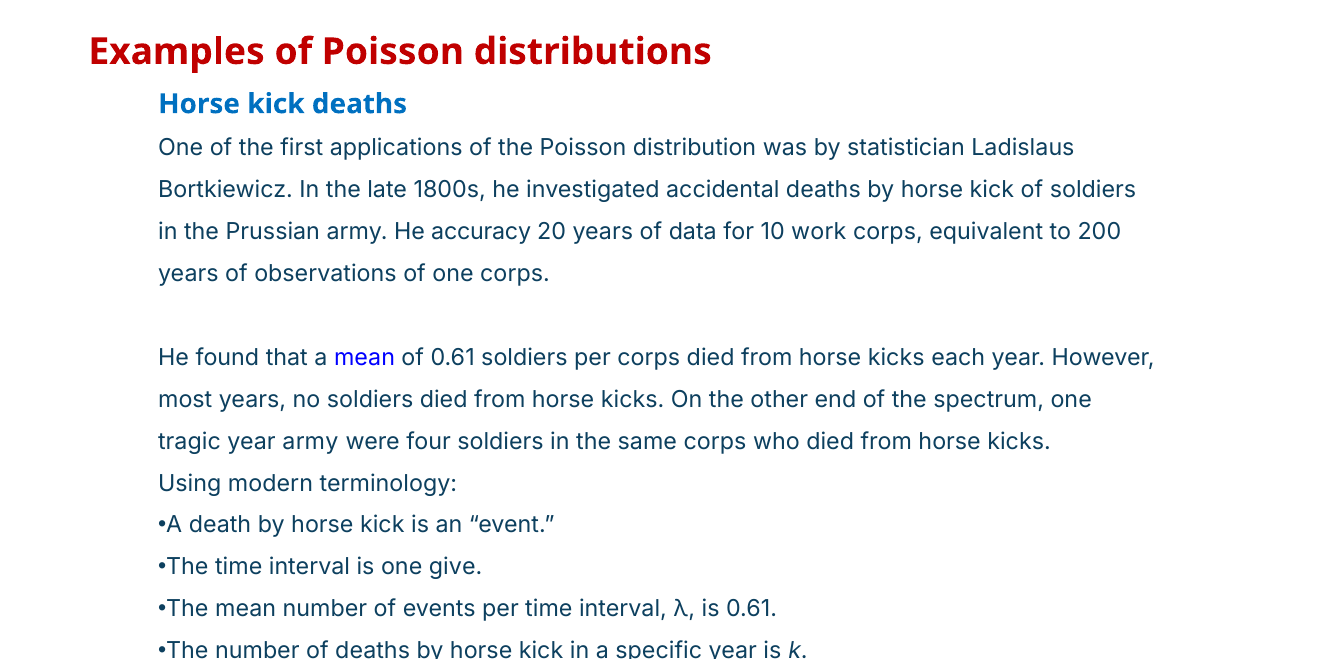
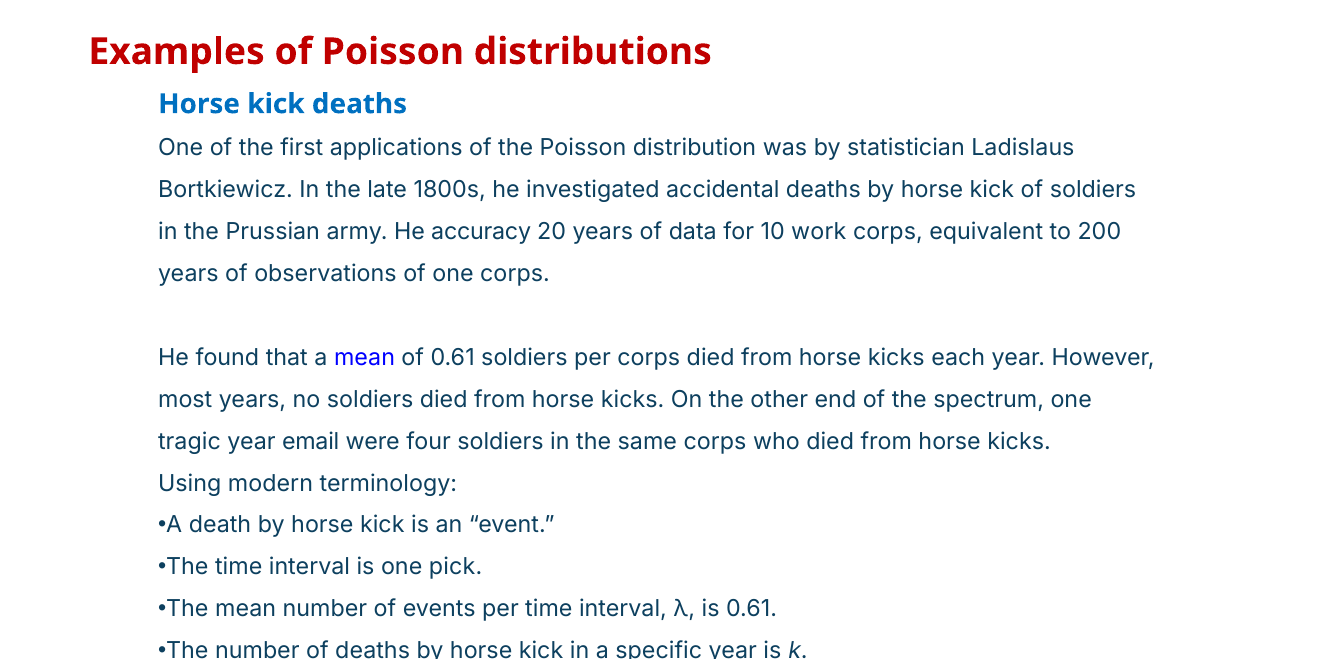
year army: army -> email
give: give -> pick
